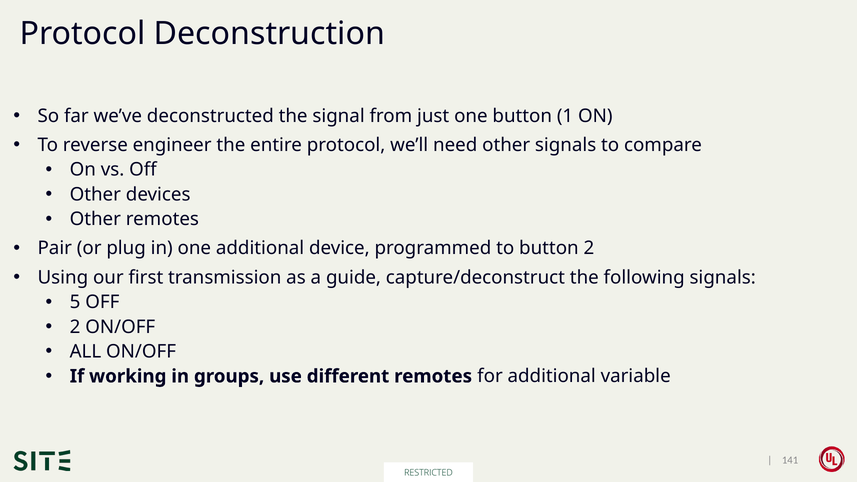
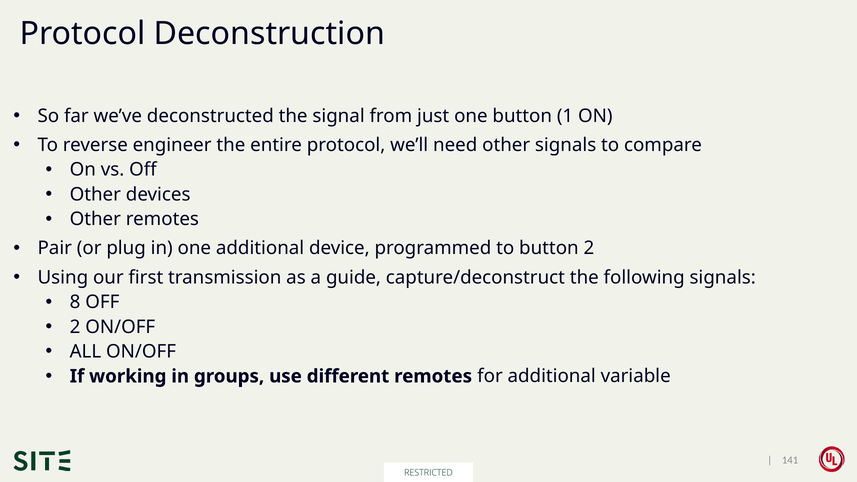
5: 5 -> 8
